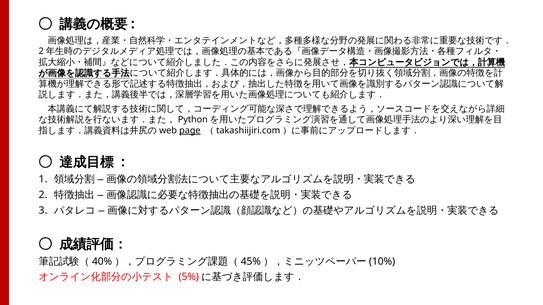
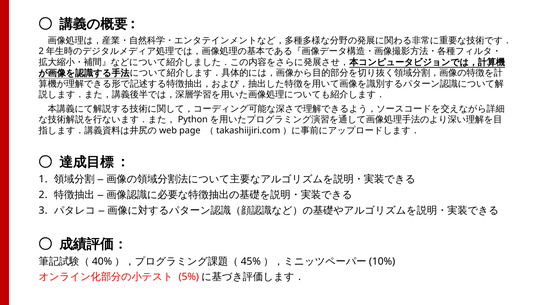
page underline: present -> none
